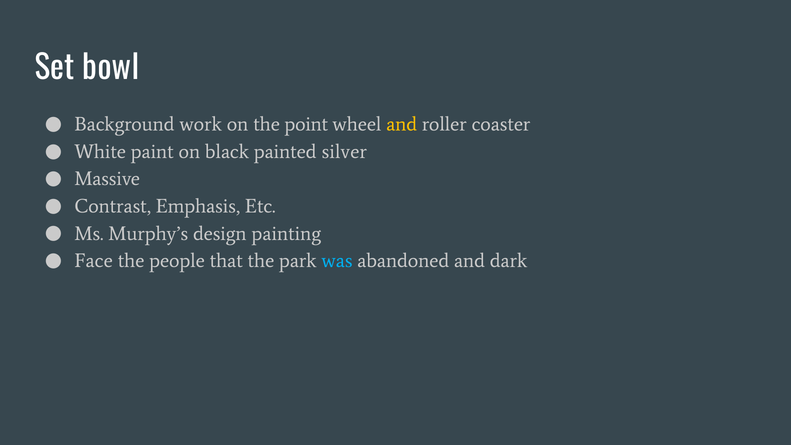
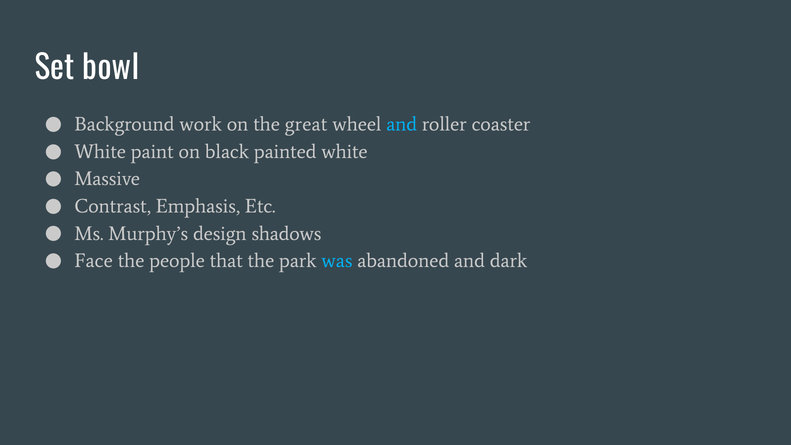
point: point -> great
and at (402, 124) colour: yellow -> light blue
painted silver: silver -> white
painting: painting -> shadows
